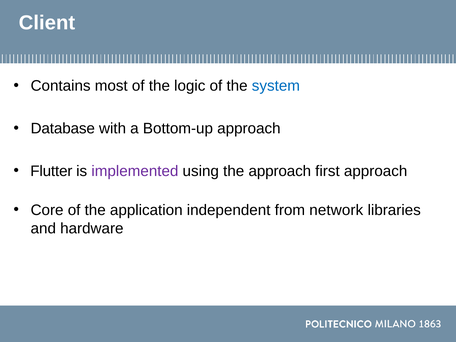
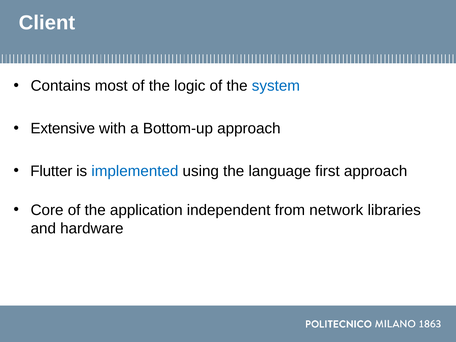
Database: Database -> Extensive
implemented colour: purple -> blue
the approach: approach -> language
